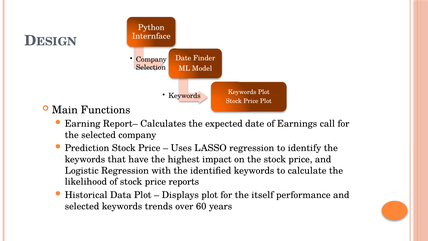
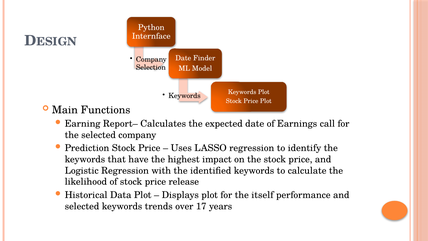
reports: reports -> release
60: 60 -> 17
